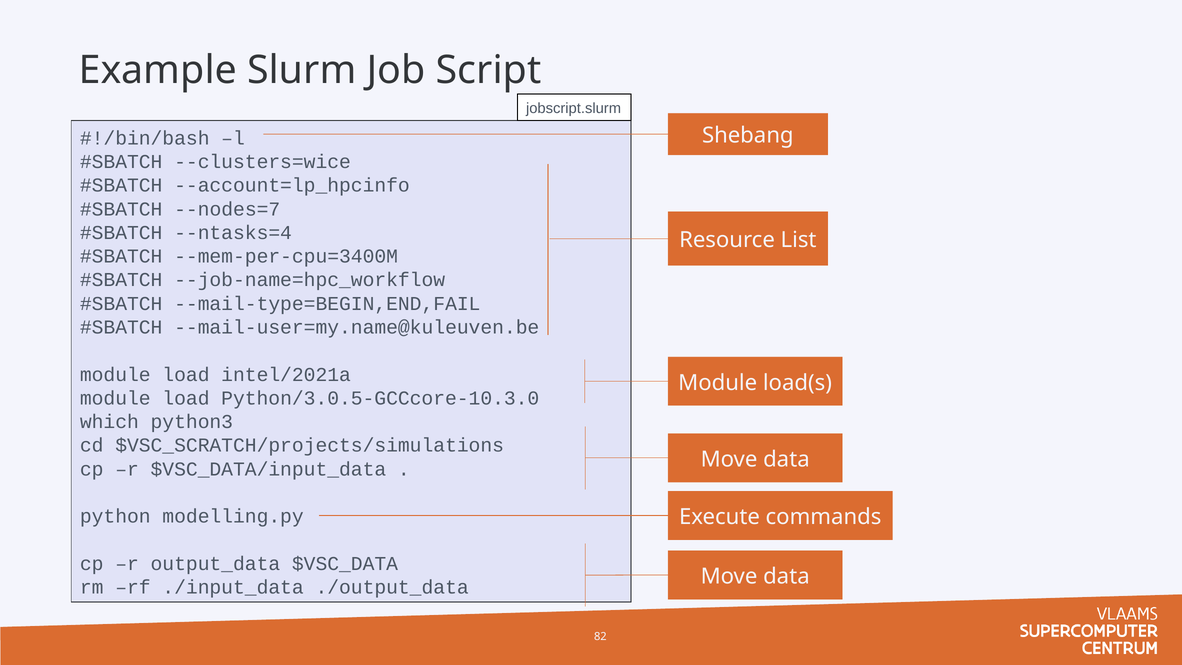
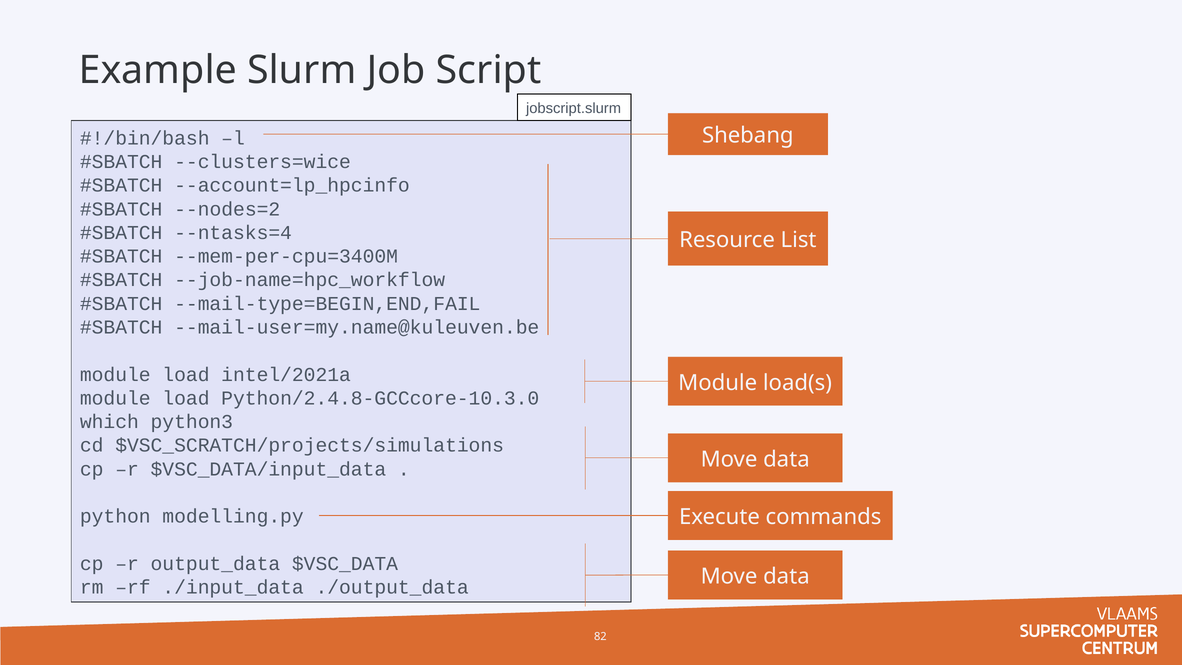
--nodes=7: --nodes=7 -> --nodes=2
Python/3.0.5-GCCcore-10.3.0: Python/3.0.5-GCCcore-10.3.0 -> Python/2.4.8-GCCcore-10.3.0
